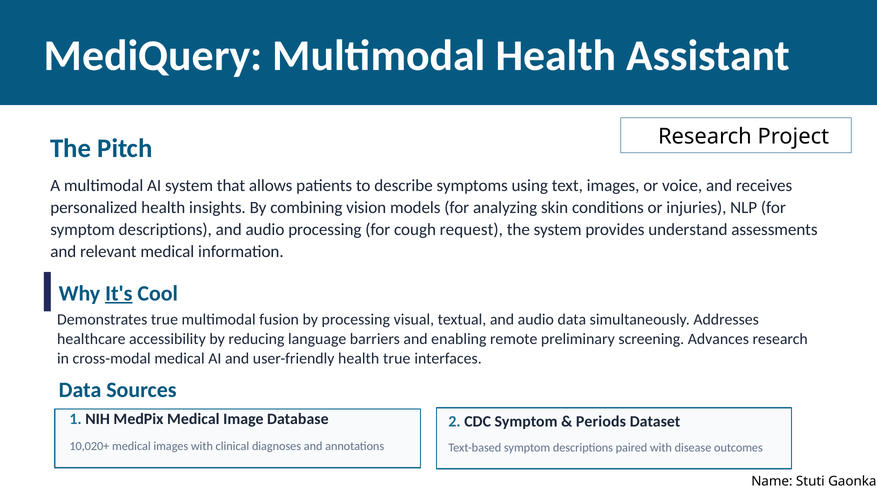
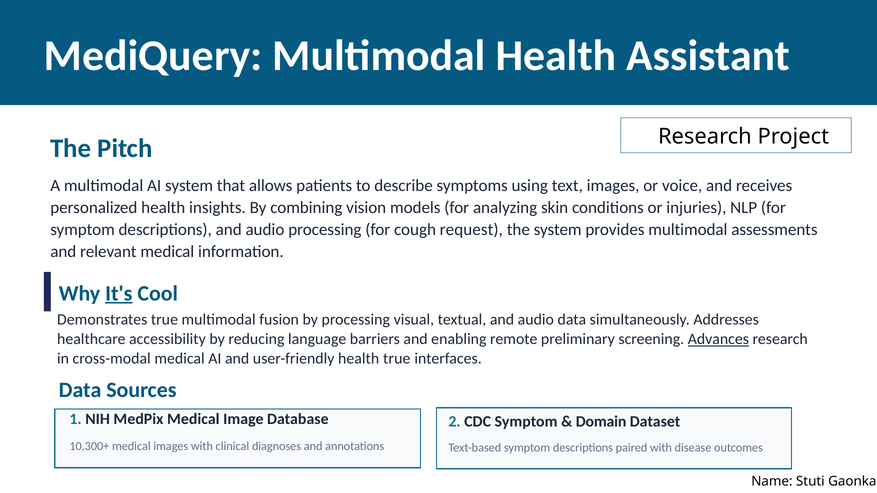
provides understand: understand -> multimodal
Advances underline: none -> present
Periods: Periods -> Domain
10,020+: 10,020+ -> 10,300+
